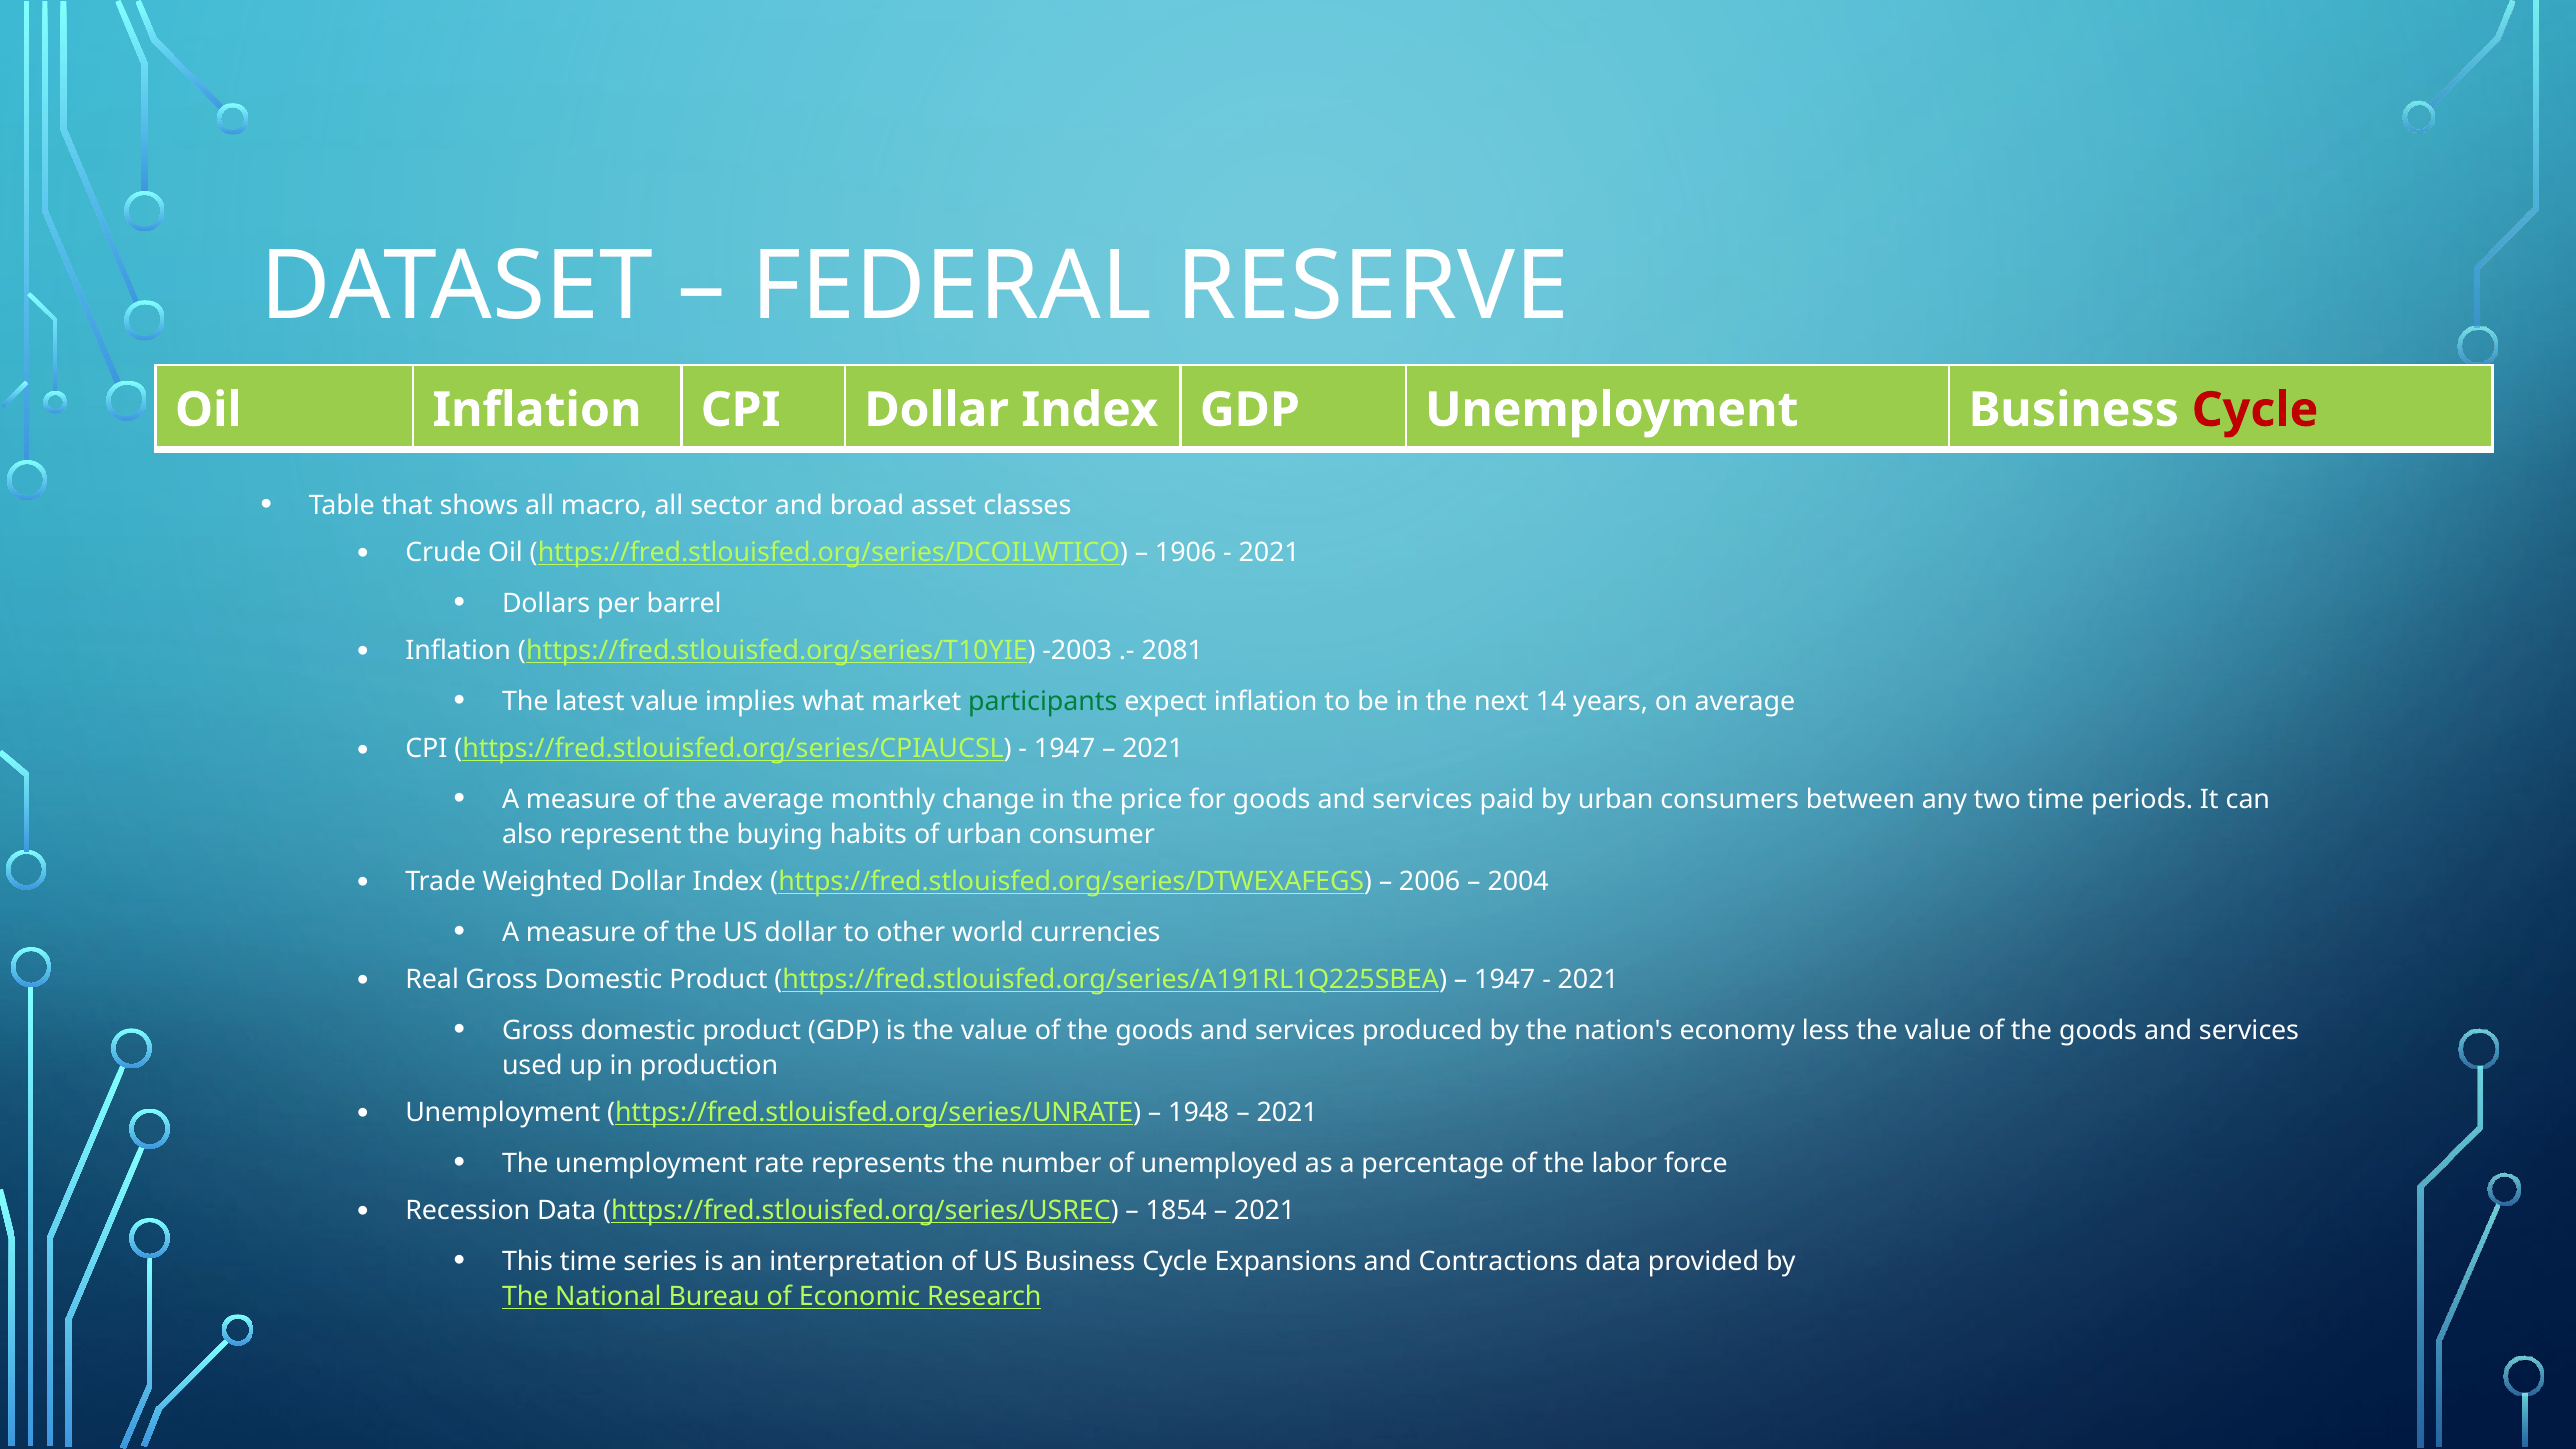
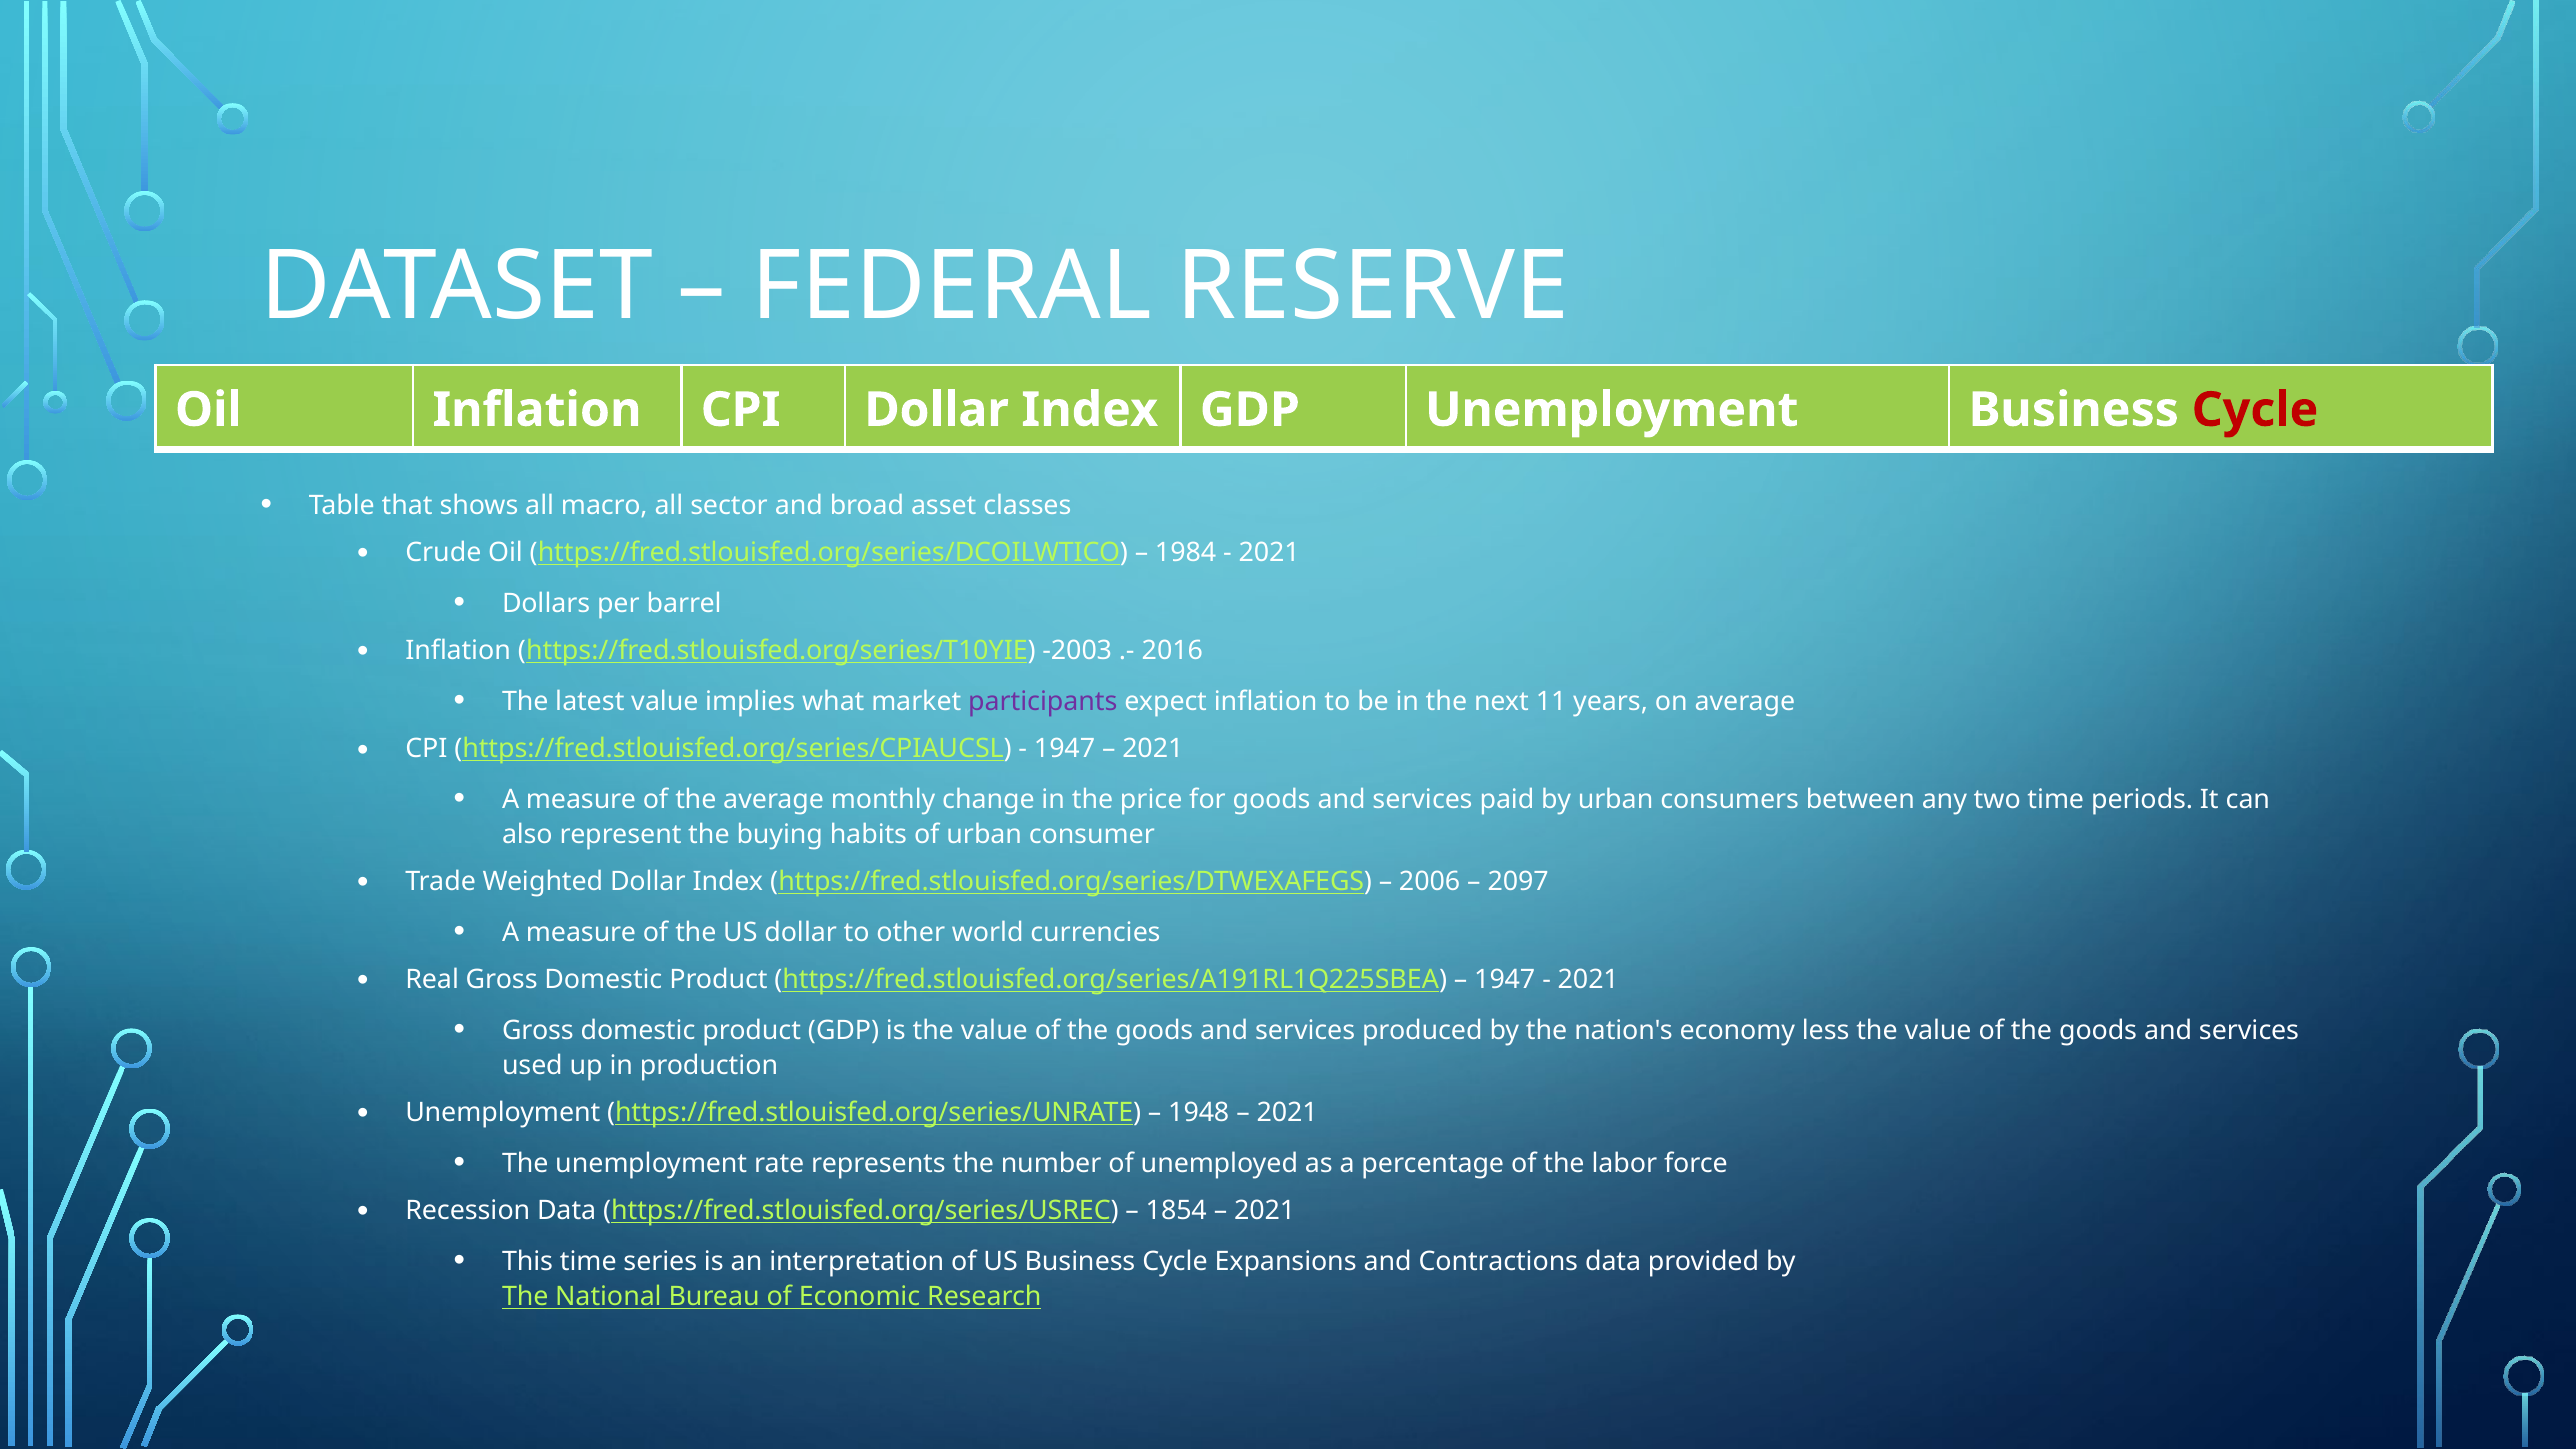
1906: 1906 -> 1984
2081: 2081 -> 2016
participants colour: green -> purple
14: 14 -> 11
2004: 2004 -> 2097
